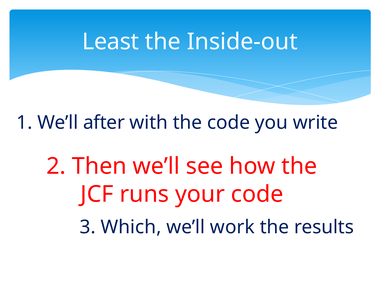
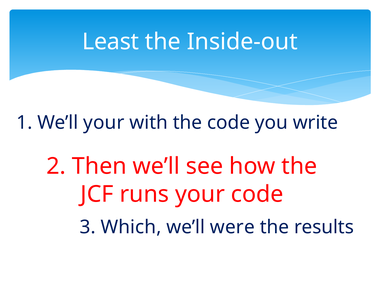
We’ll after: after -> your
work: work -> were
